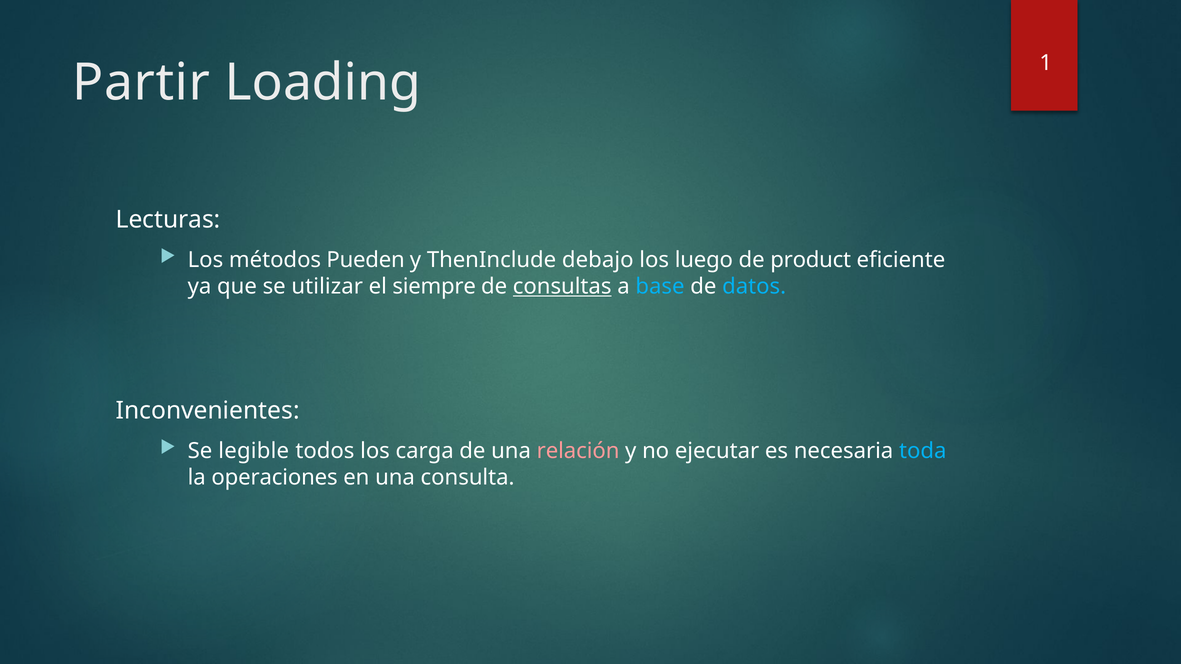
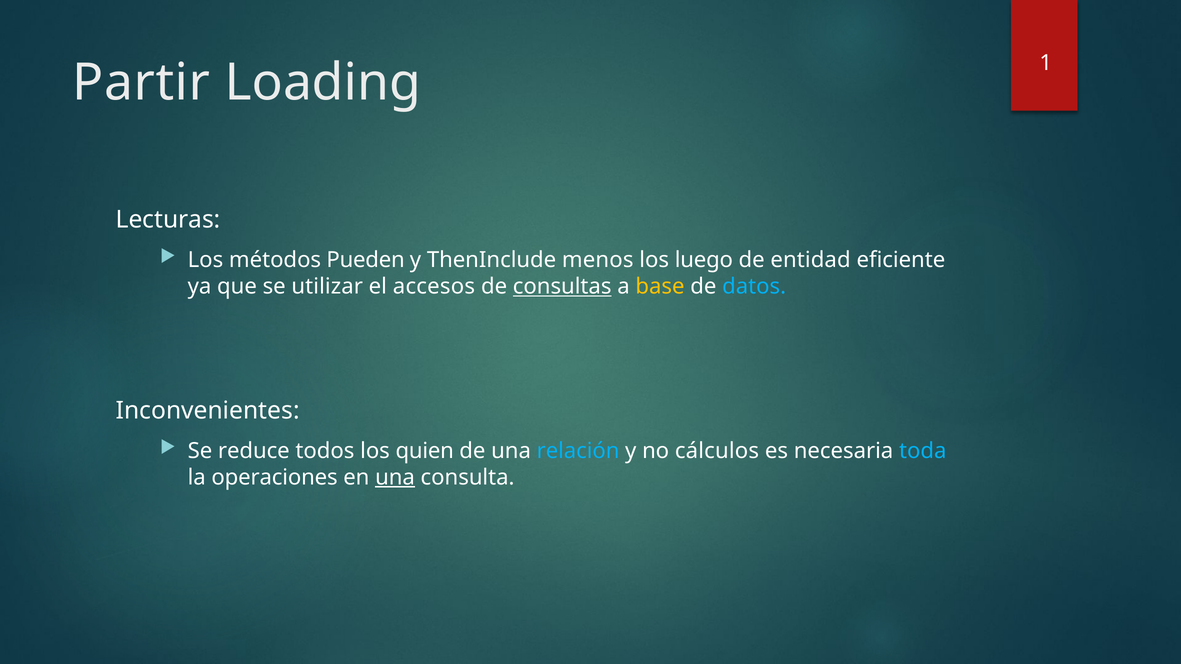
debajo: debajo -> menos
product: product -> entidad
siempre: siempre -> accesos
base colour: light blue -> yellow
legible: legible -> reduce
carga: carga -> quien
relación colour: pink -> light blue
ejecutar: ejecutar -> cálculos
una at (395, 478) underline: none -> present
